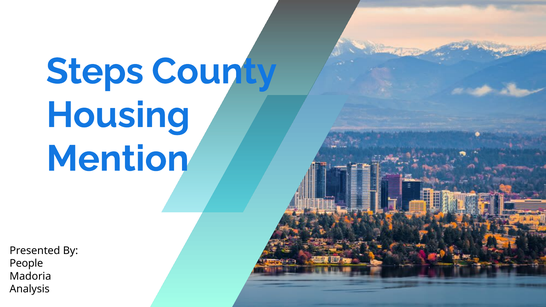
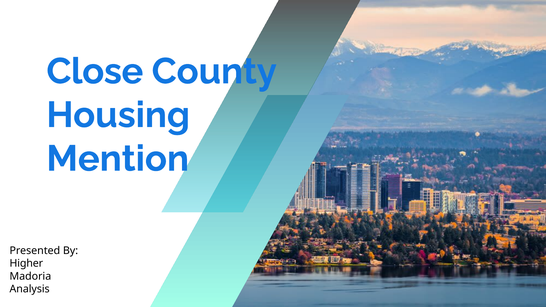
Steps: Steps -> Close
People: People -> Higher
